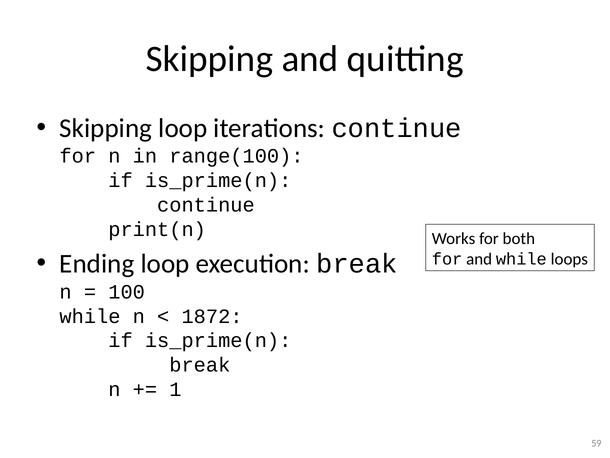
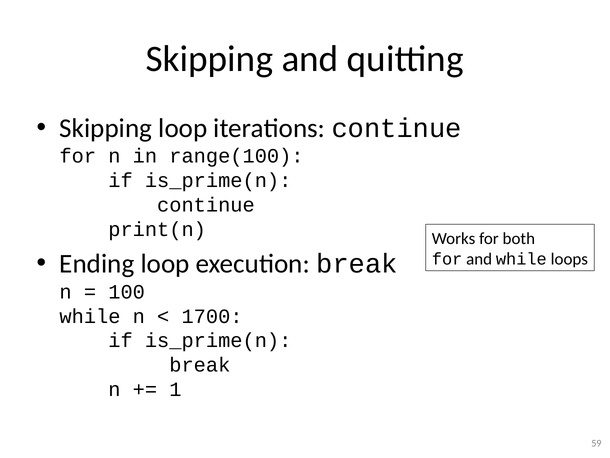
1872: 1872 -> 1700
